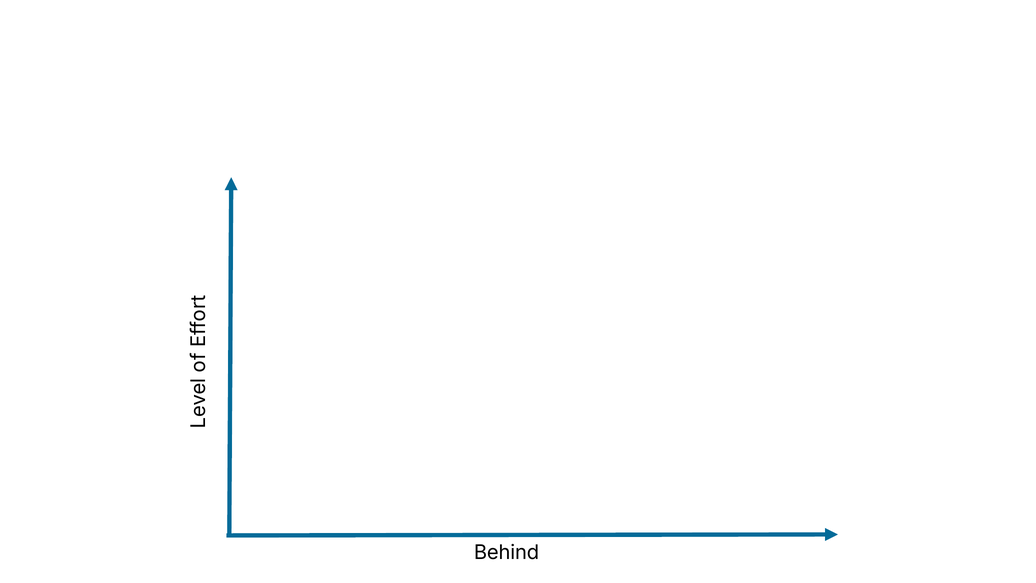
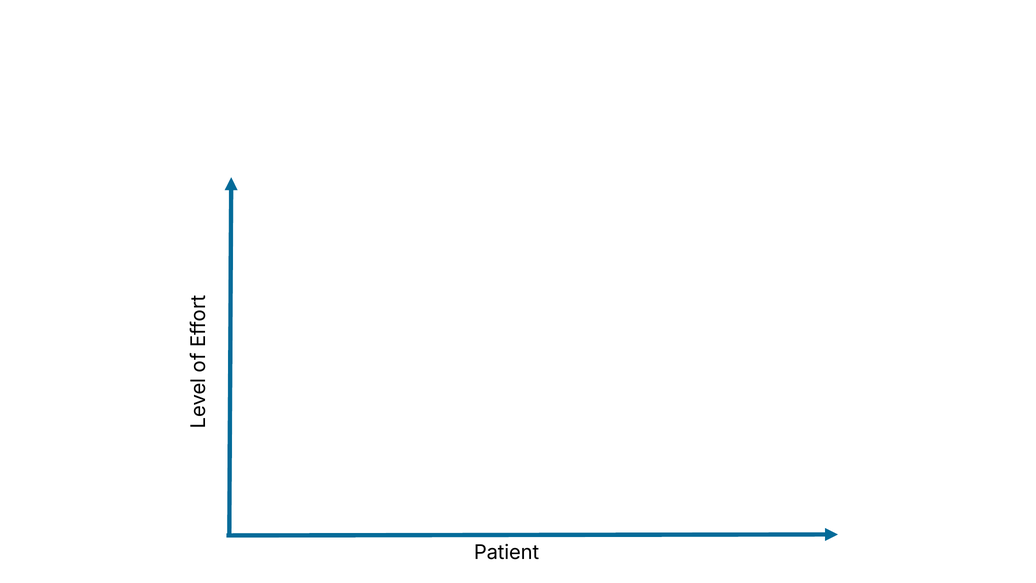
Behind: Behind -> Patient
